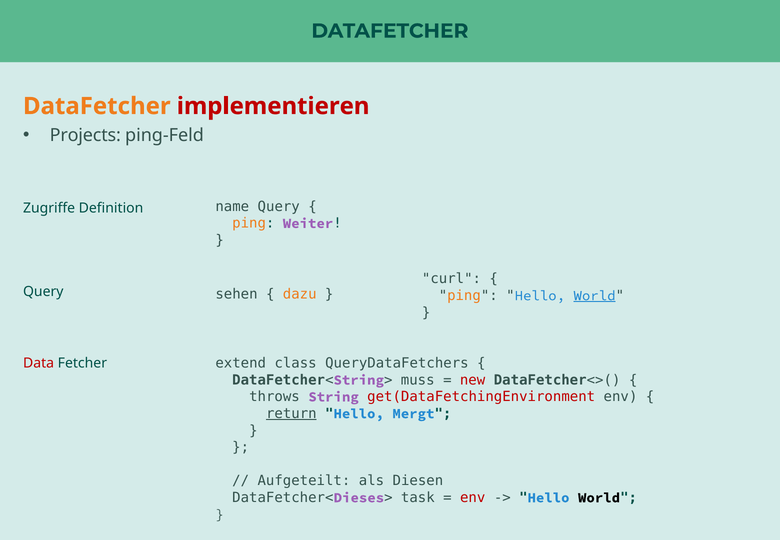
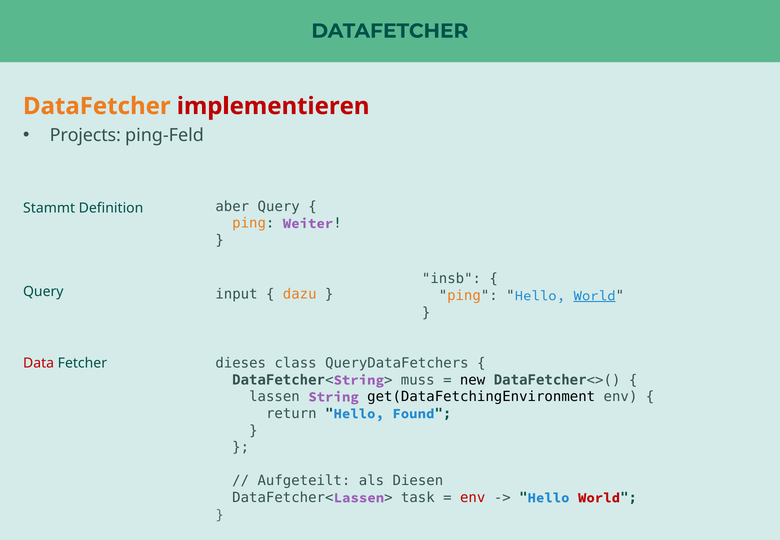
name: name -> aber
Zugriffe: Zugriffe -> Stammt
curl: curl -> insb
sehen: sehen -> input
extend: extend -> dieses
new colour: red -> black
throws at (274, 397): throws -> lassen
get(DataFetchingEnvironment colour: red -> black
return underline: present -> none
Mergt: Mergt -> Found
Dieses at (359, 498): Dieses -> Lassen
World at (599, 498) colour: black -> red
